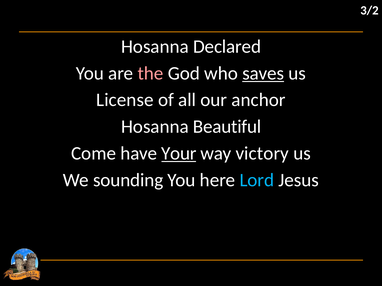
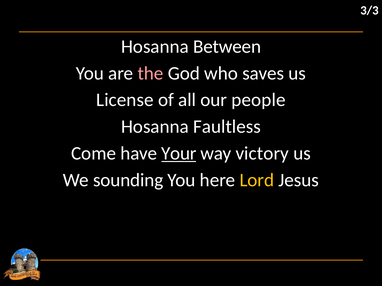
3/2: 3/2 -> 3/3
Declared: Declared -> Between
saves underline: present -> none
anchor: anchor -> people
Beautiful: Beautiful -> Faultless
Lord colour: light blue -> yellow
